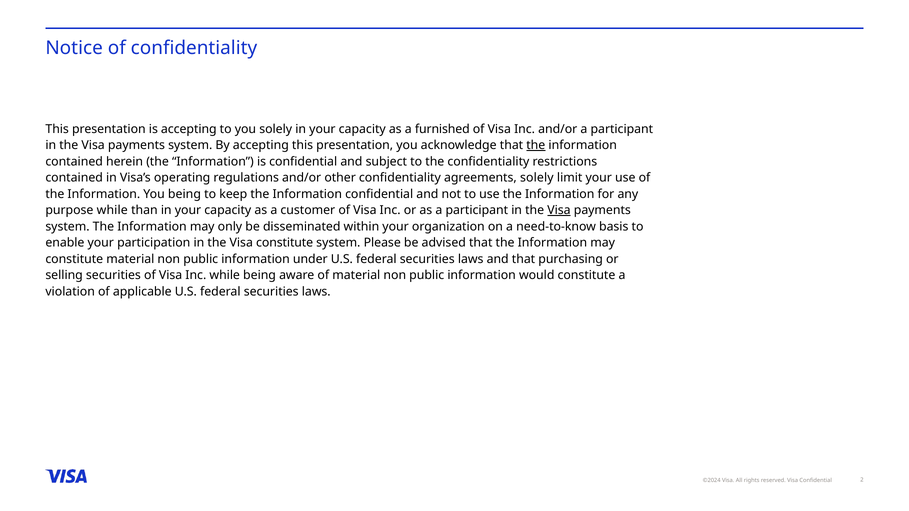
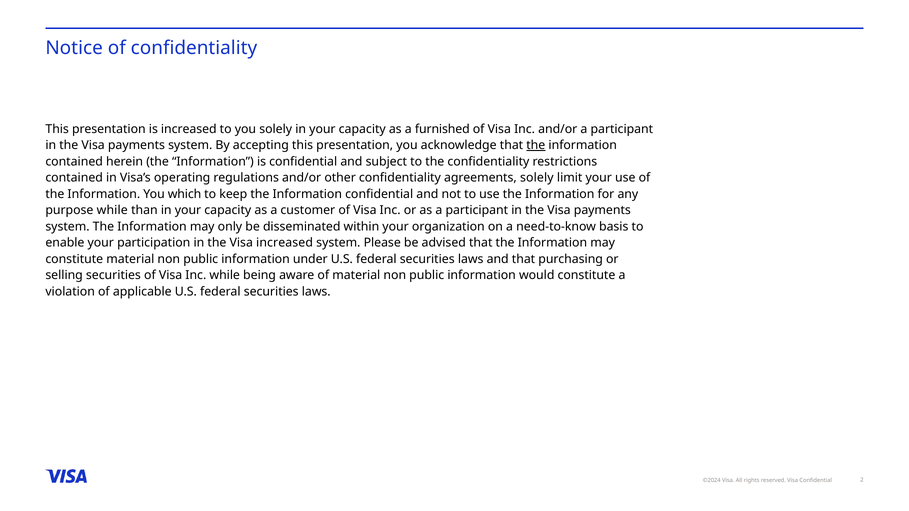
is accepting: accepting -> increased
You being: being -> which
Visa at (559, 210) underline: present -> none
Visa constitute: constitute -> increased
